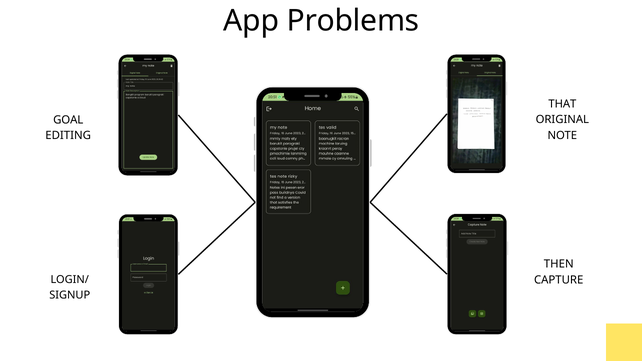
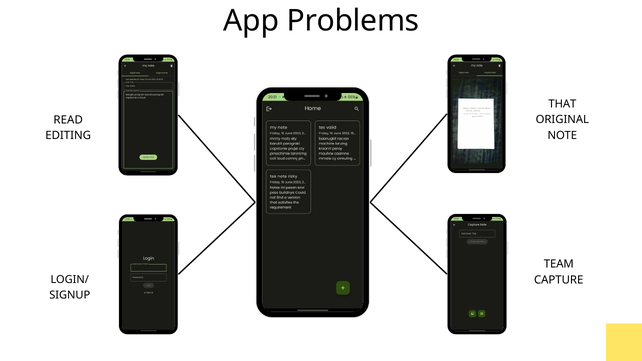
GOAL: GOAL -> READ
THEN: THEN -> TEAM
